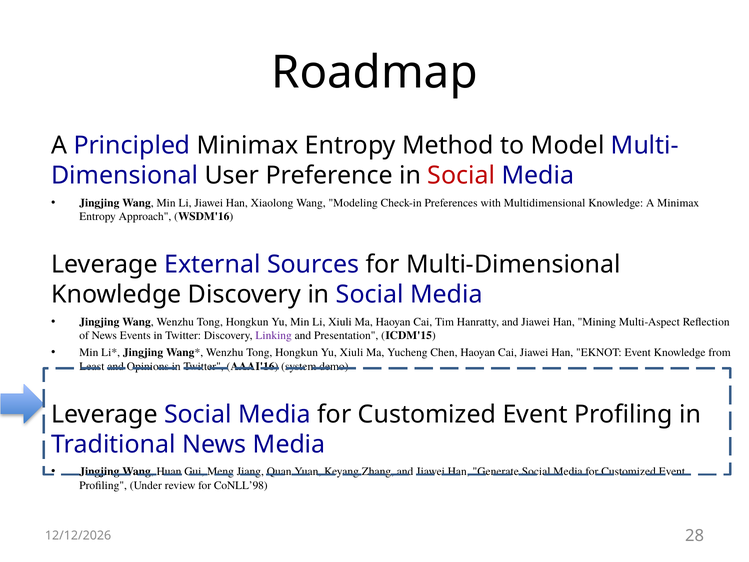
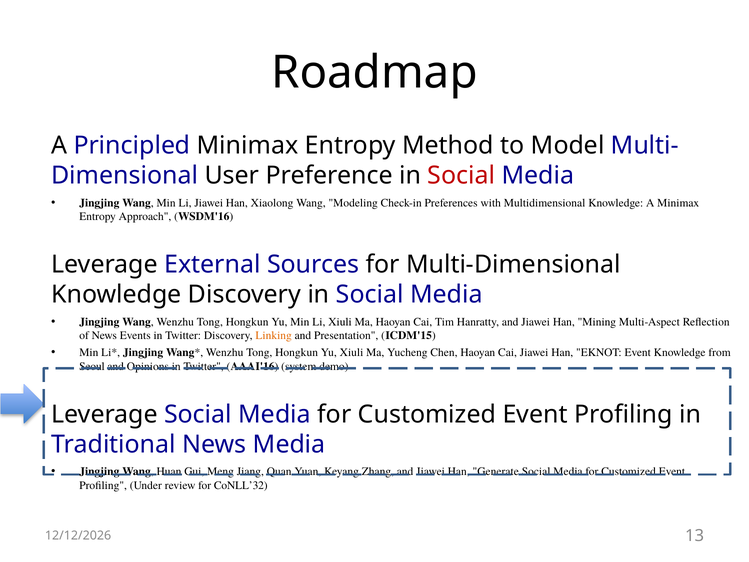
Linking colour: purple -> orange
Least: Least -> Seoul
CoNLL’98: CoNLL’98 -> CoNLL’32
28: 28 -> 13
